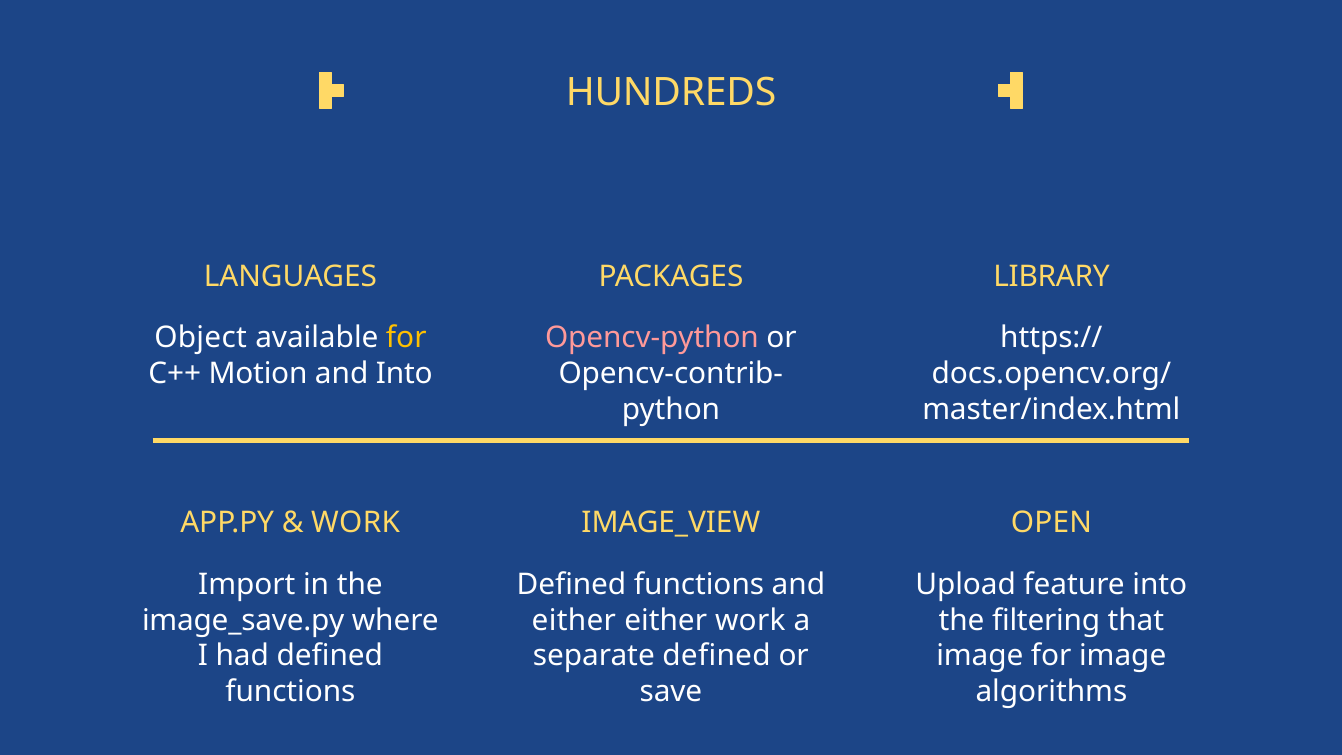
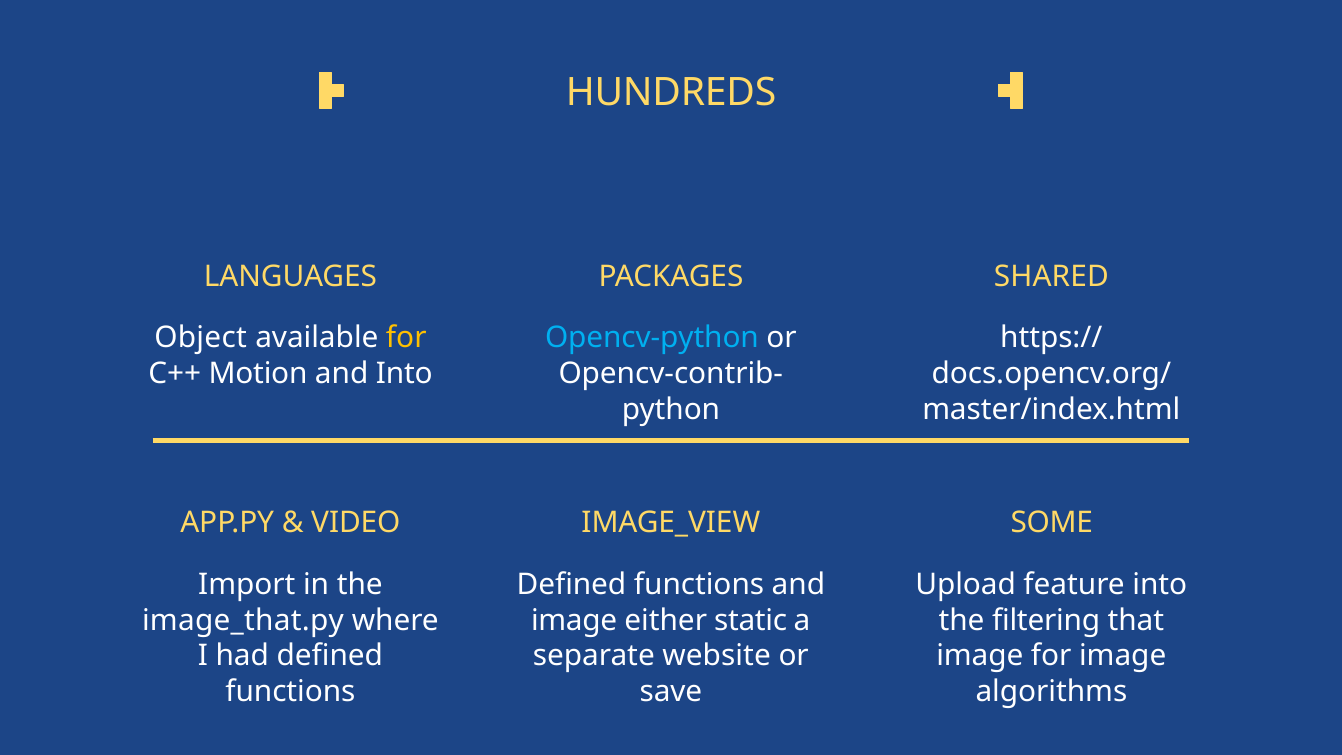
LIBRARY: LIBRARY -> SHARED
Opencv-python colour: pink -> light blue
WORK at (356, 523): WORK -> VIDEO
OPEN: OPEN -> SOME
image_save.py: image_save.py -> image_that.py
either at (574, 620): either -> image
either work: work -> static
separate defined: defined -> website
